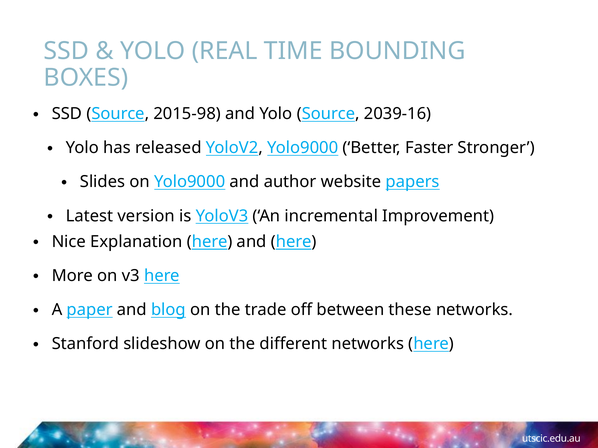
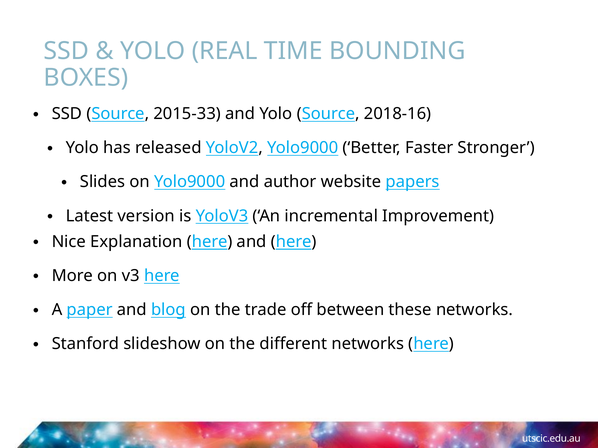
2015-98: 2015-98 -> 2015-33
2039-16: 2039-16 -> 2018-16
